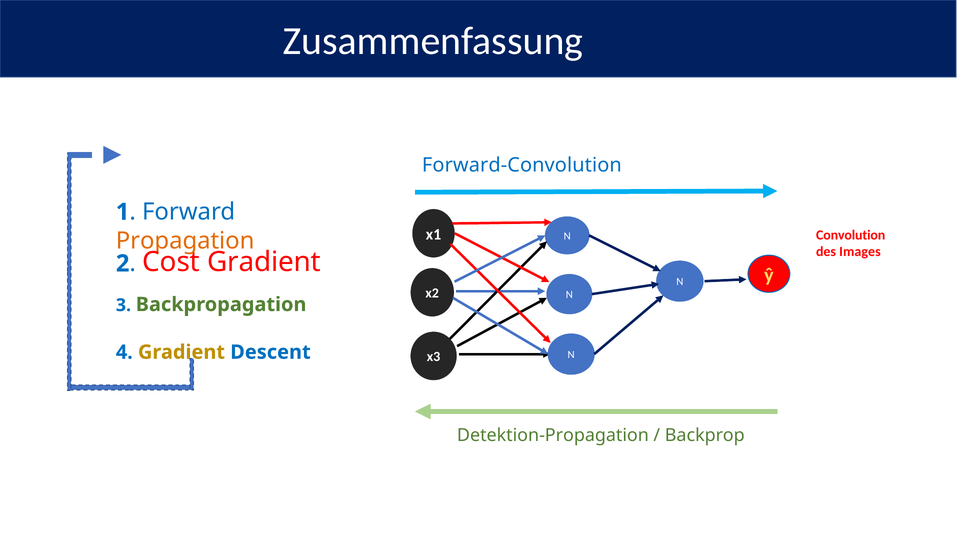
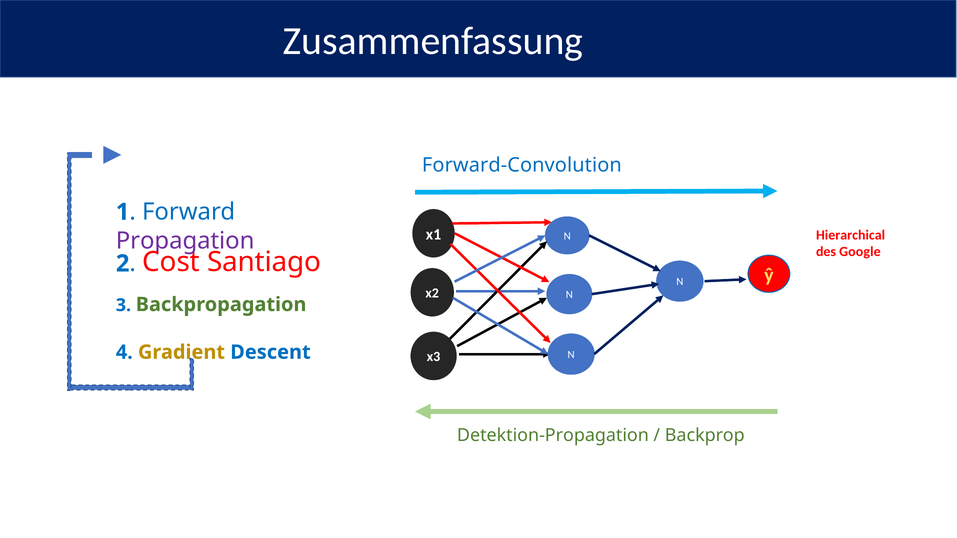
Convolution: Convolution -> Hierarchical
Propagation colour: orange -> purple
Images: Images -> Google
Cost Gradient: Gradient -> Santiago
